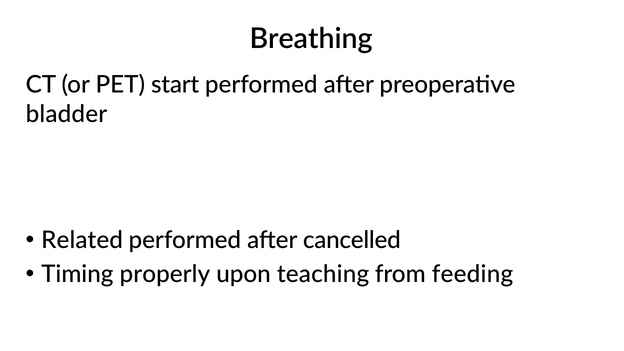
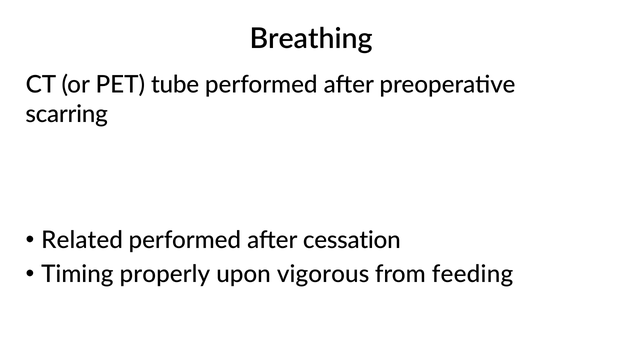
start: start -> tube
bladder: bladder -> scarring
cancelled: cancelled -> cessation
teaching: teaching -> vigorous
